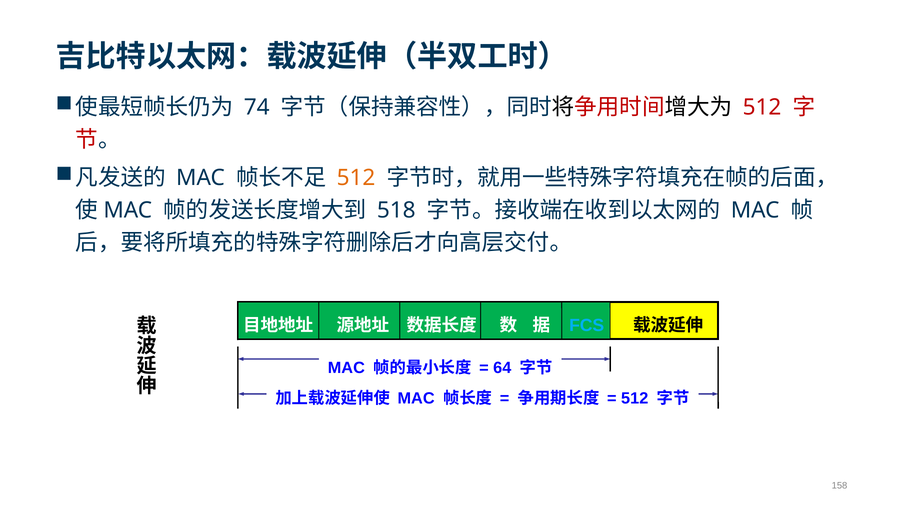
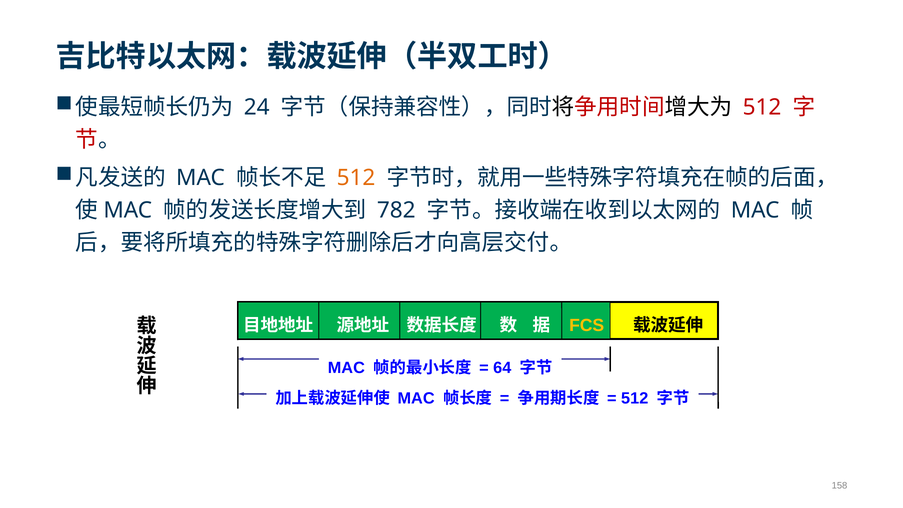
74: 74 -> 24
518: 518 -> 782
FCS colour: light blue -> yellow
